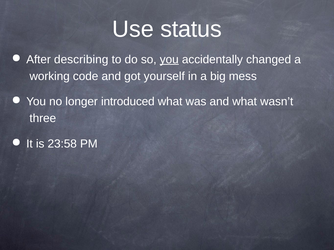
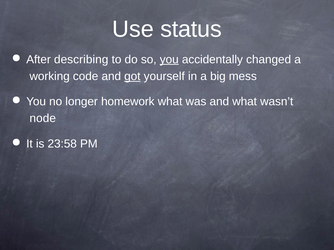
got underline: none -> present
introduced: introduced -> homework
three: three -> node
